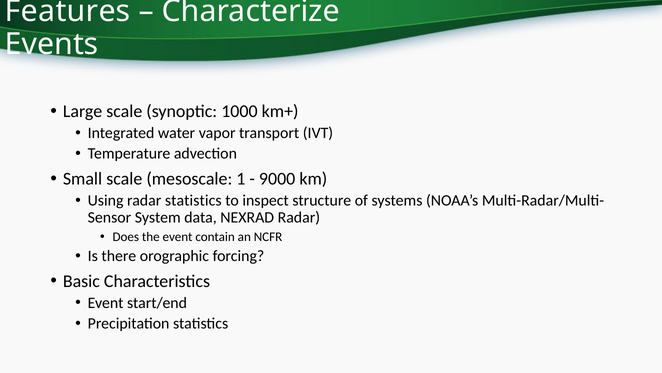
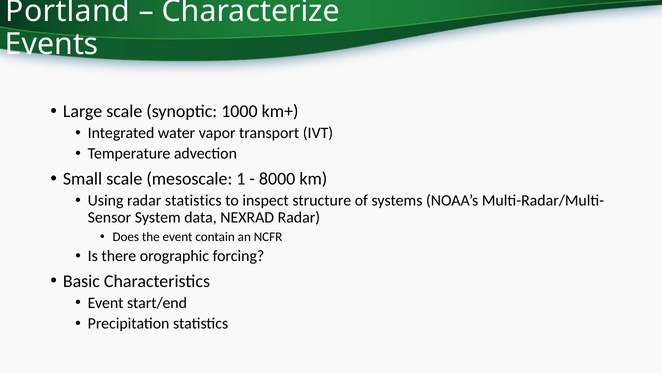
Features: Features -> Portland
9000: 9000 -> 8000
